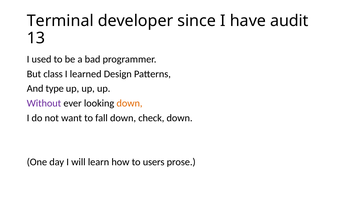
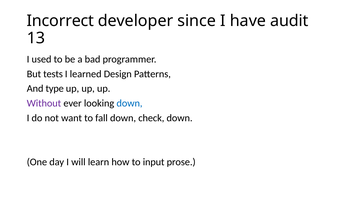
Terminal: Terminal -> Incorrect
class: class -> tests
down at (130, 103) colour: orange -> blue
users: users -> input
